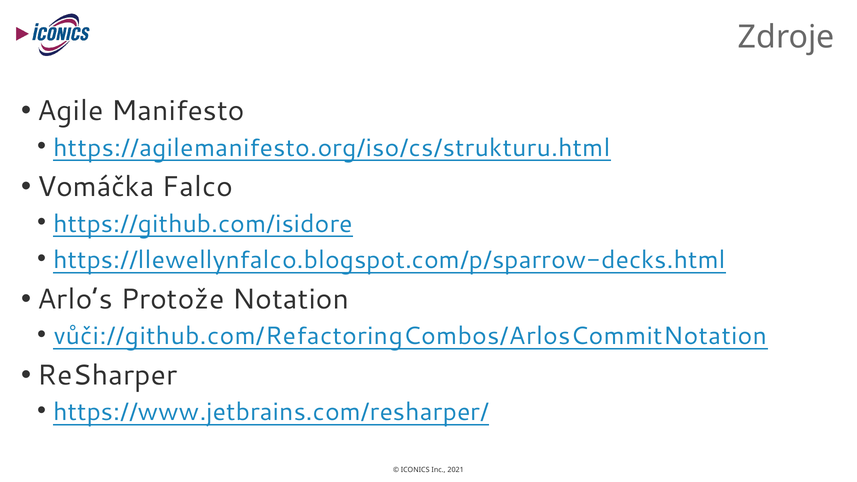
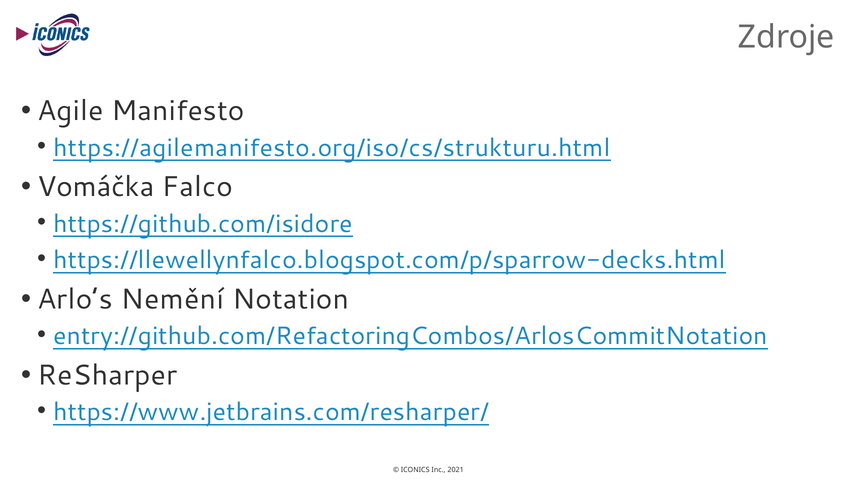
Protože: Protože -> Nemění
vůči://github.com/RefactoringCombos/ArlosCommitNotation: vůči://github.com/RefactoringCombos/ArlosCommitNotation -> entry://github.com/RefactoringCombos/ArlosCommitNotation
